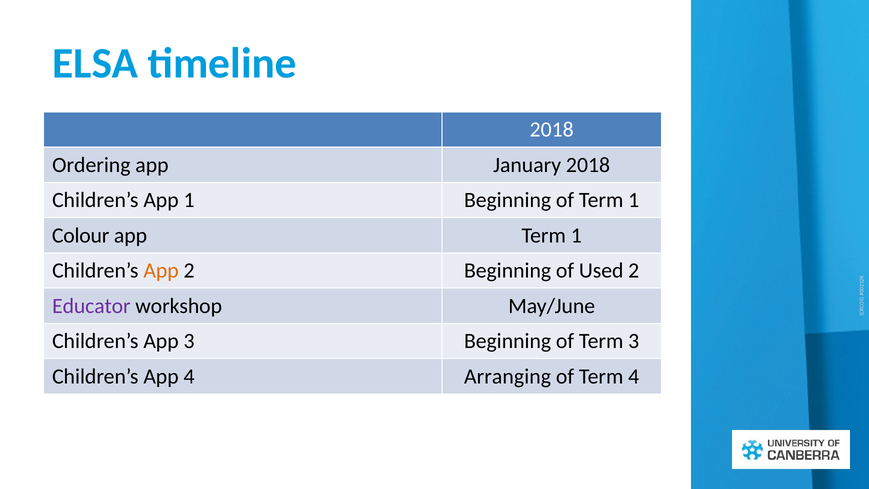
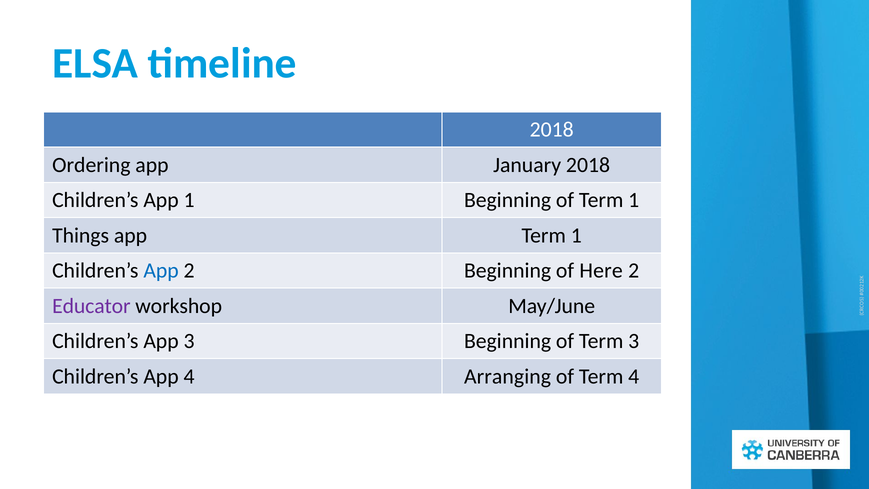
Colour: Colour -> Things
App at (161, 271) colour: orange -> blue
Used: Used -> Here
